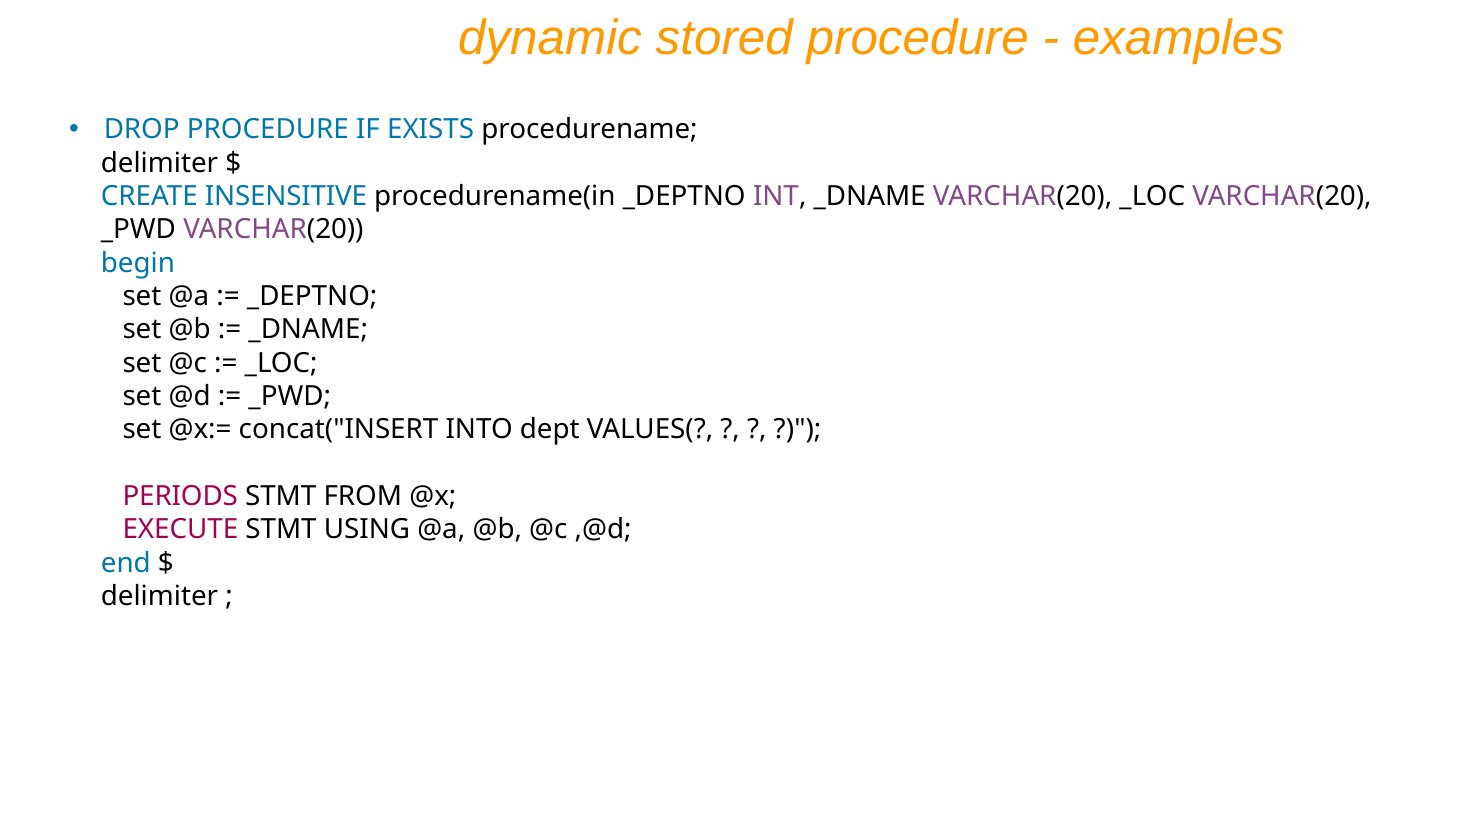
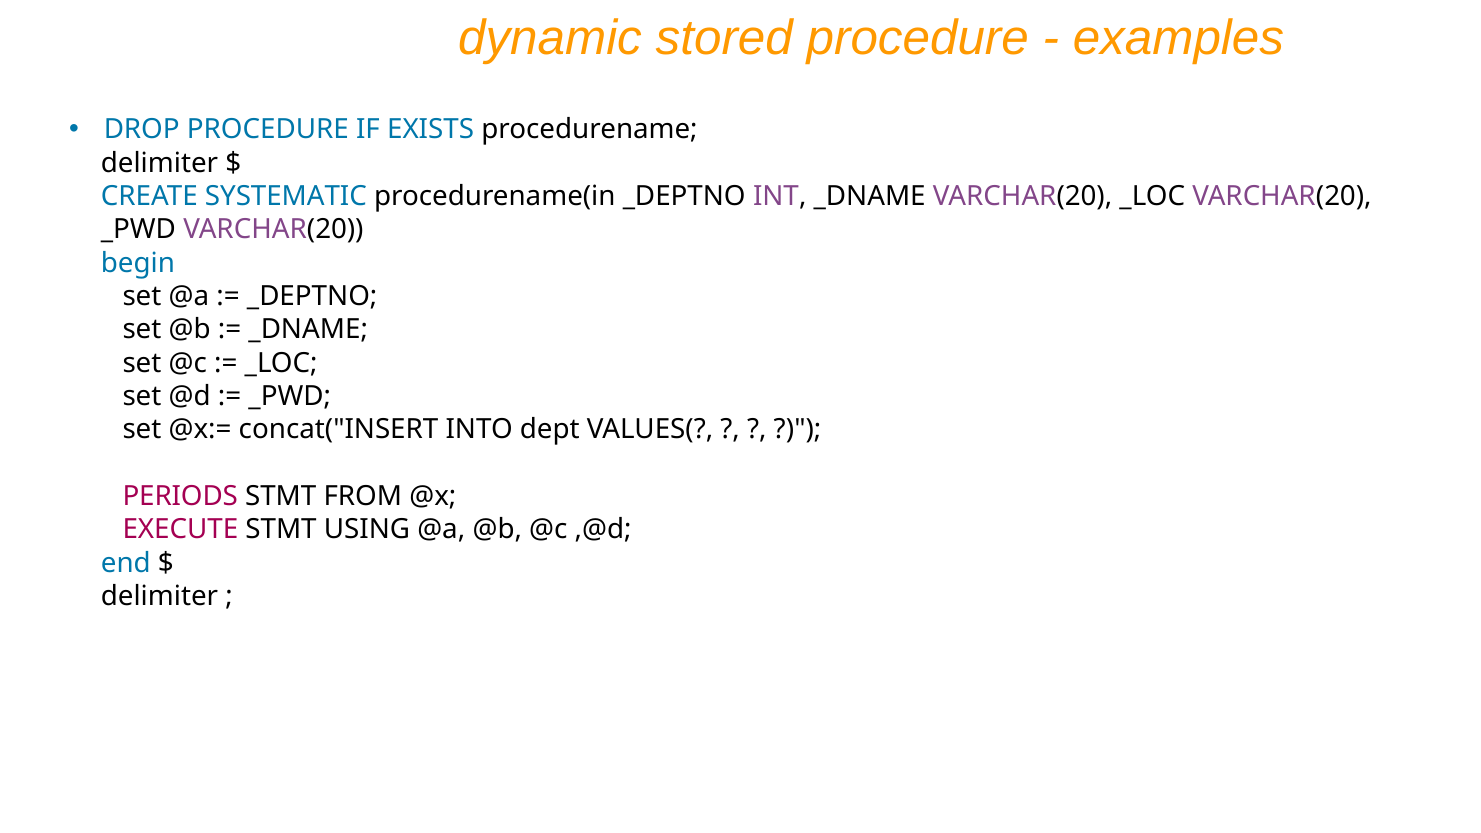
INSENSITIVE: INSENSITIVE -> SYSTEMATIC
